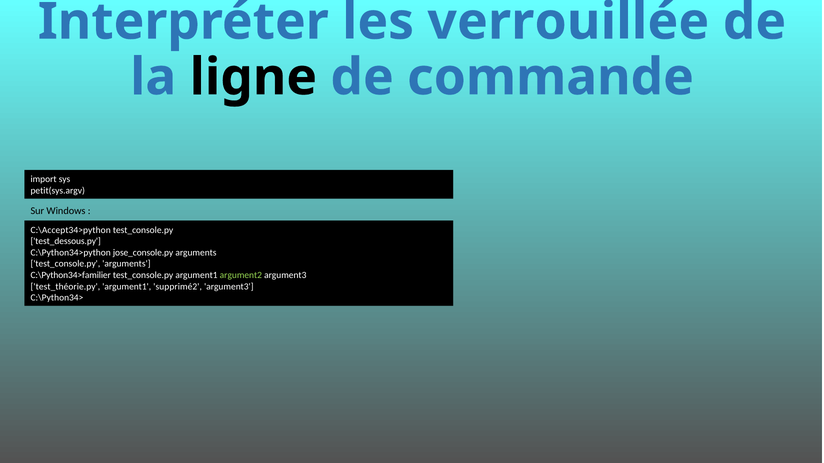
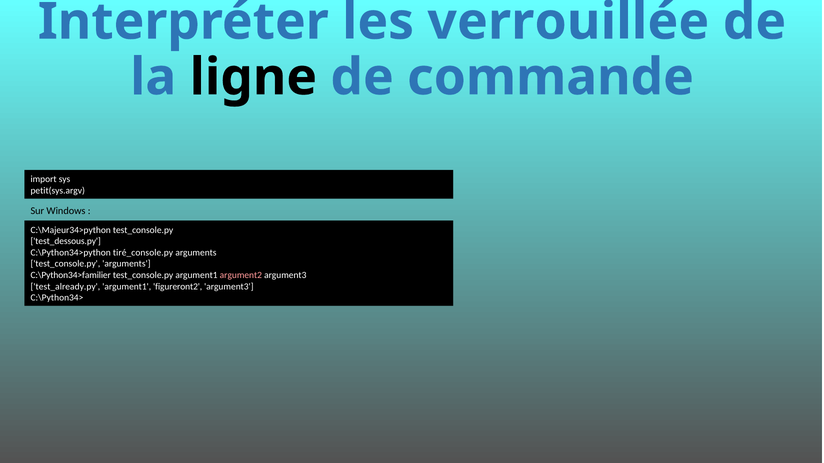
C:\Accept34>python: C:\Accept34>python -> C:\Majeur34>python
jose_console.py: jose_console.py -> tiré_console.py
argument2 colour: light green -> pink
test_théorie.py: test_théorie.py -> test_already.py
supprimé2: supprimé2 -> figureront2
